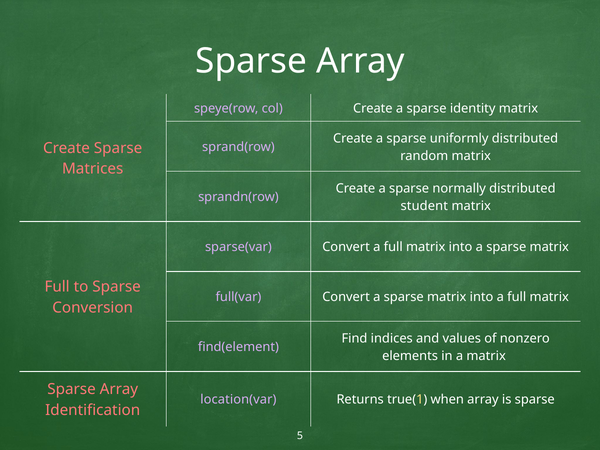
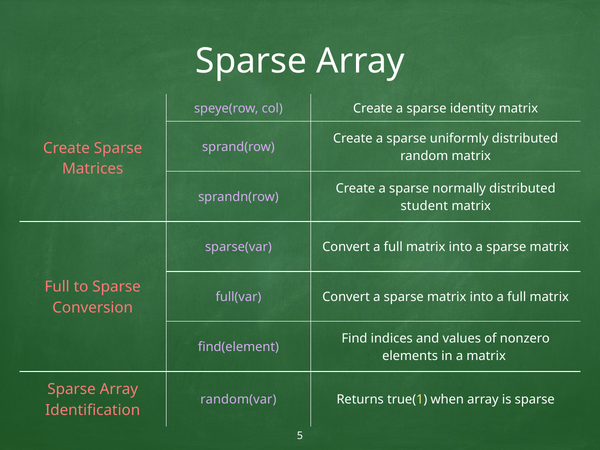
location(var: location(var -> random(var
